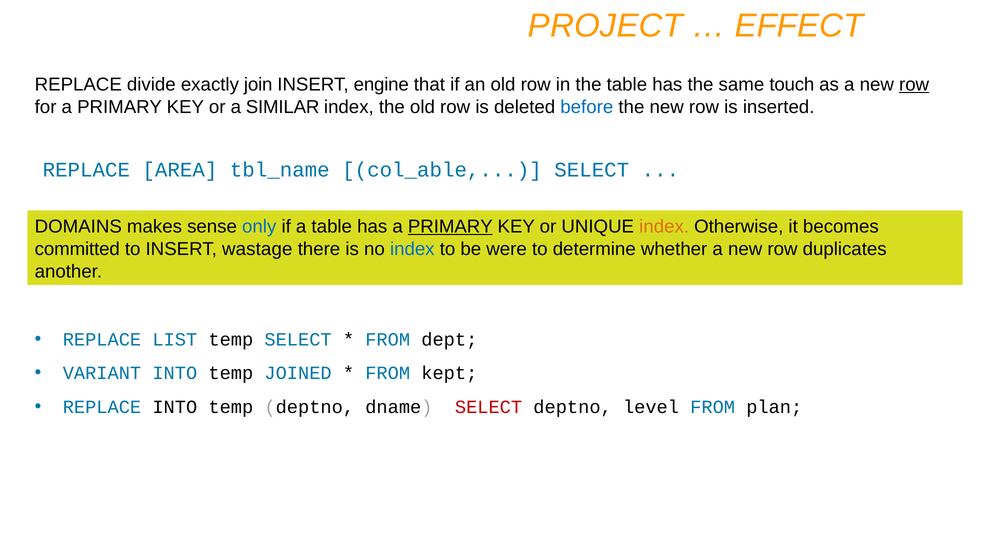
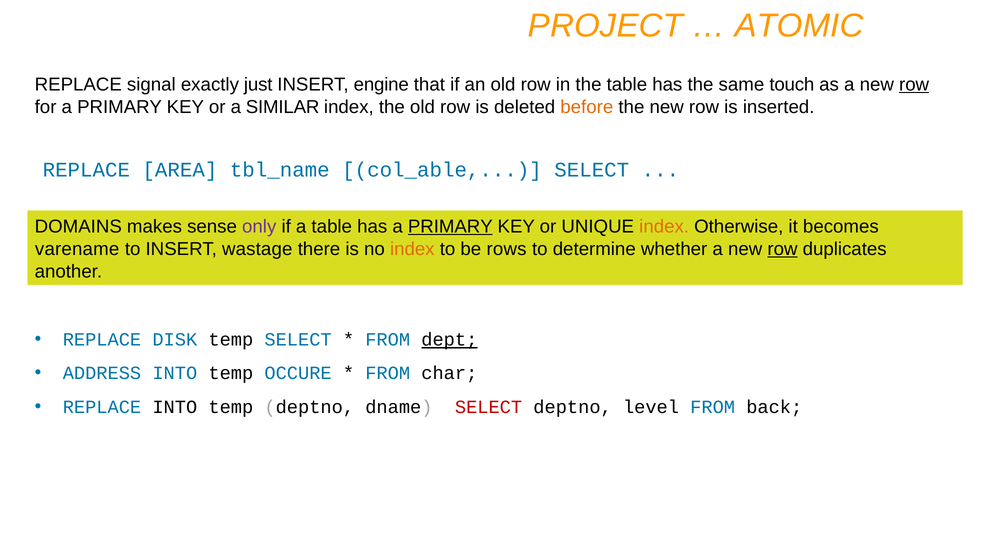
EFFECT: EFFECT -> ATOMIC
divide: divide -> signal
join: join -> just
before colour: blue -> orange
only colour: blue -> purple
committed: committed -> varename
index at (412, 249) colour: blue -> orange
were: were -> rows
row at (782, 249) underline: none -> present
LIST: LIST -> DISK
dept underline: none -> present
VARIANT: VARIANT -> ADDRESS
JOINED: JOINED -> OCCURE
kept: kept -> char
plan: plan -> back
